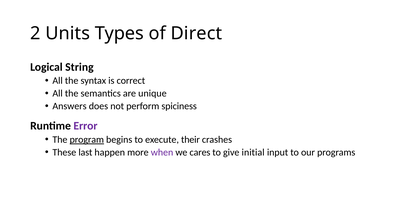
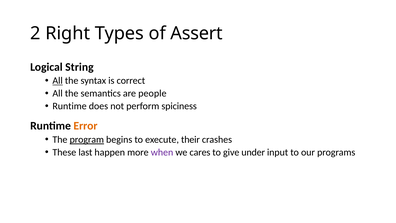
Units: Units -> Right
Direct: Direct -> Assert
All at (58, 81) underline: none -> present
unique: unique -> people
Answers at (70, 106): Answers -> Runtime
Error colour: purple -> orange
initial: initial -> under
